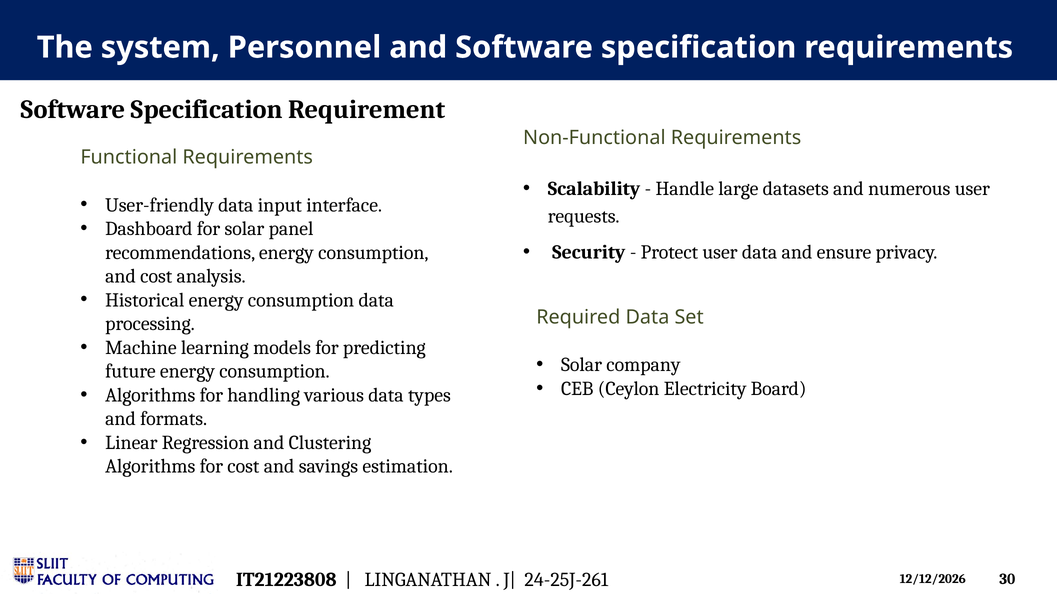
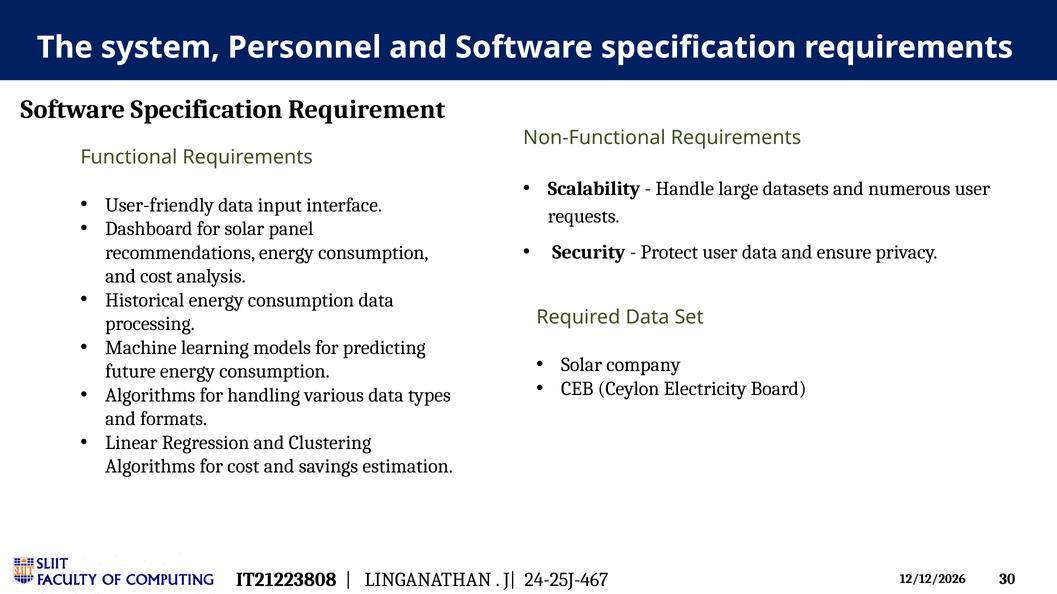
24-25J-261: 24-25J-261 -> 24-25J-467
